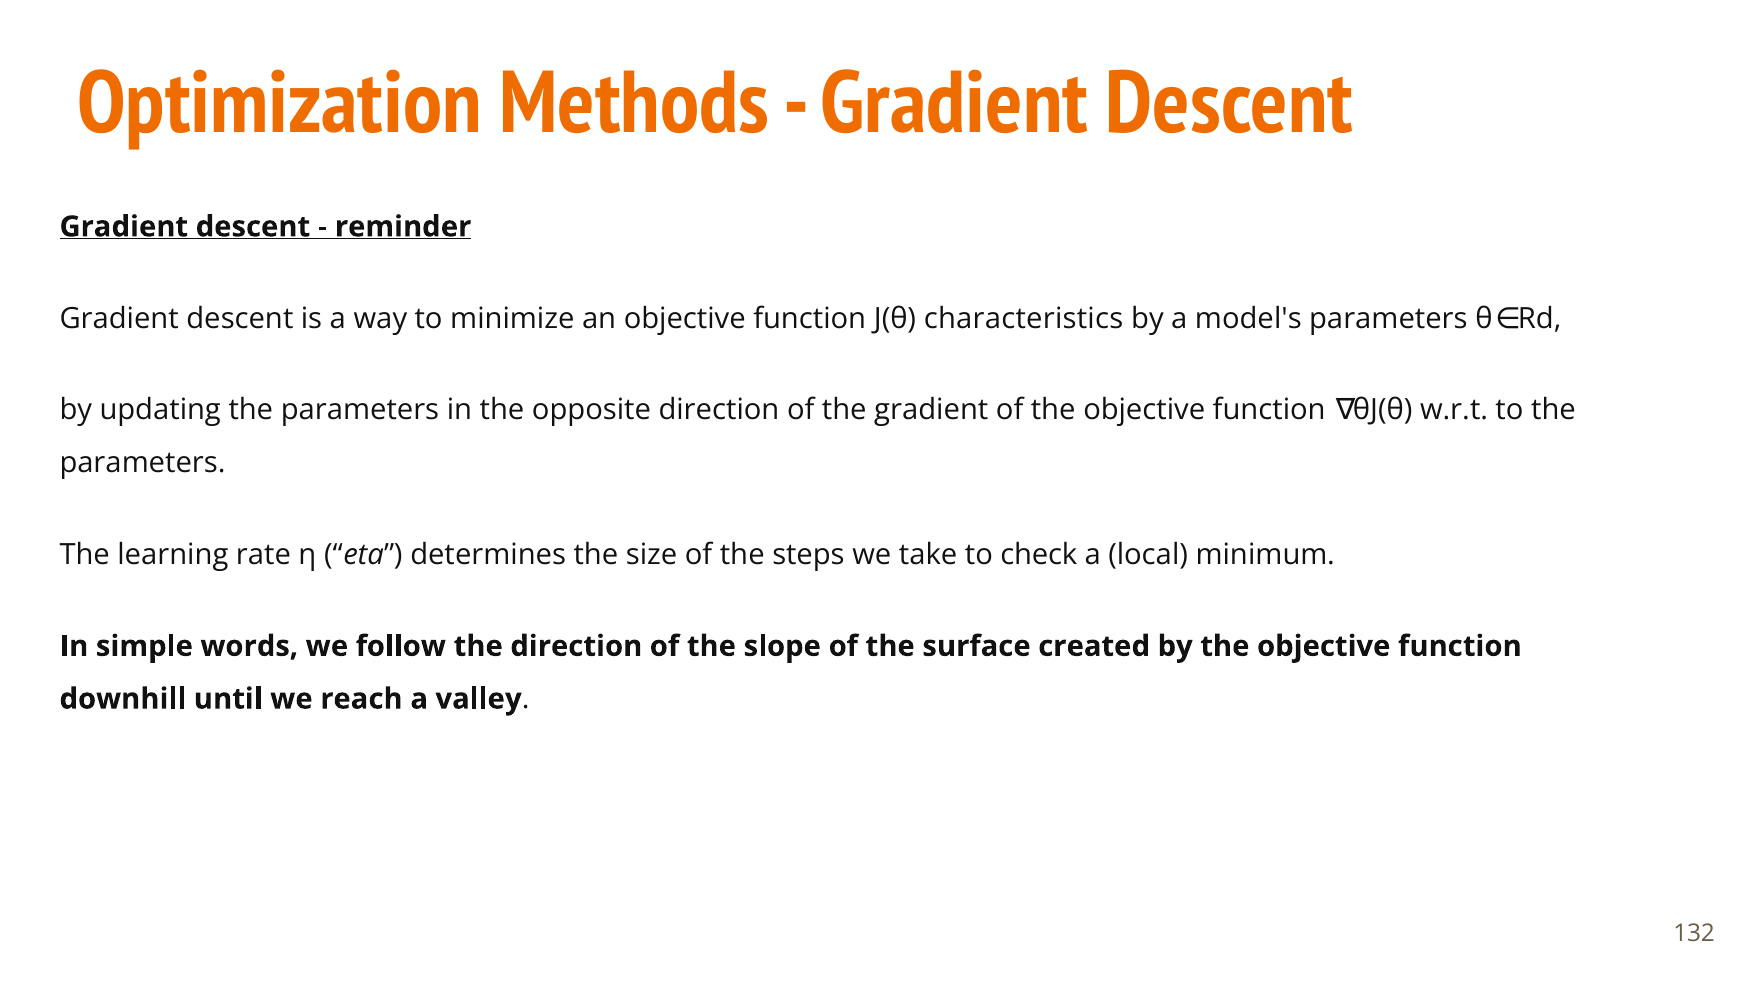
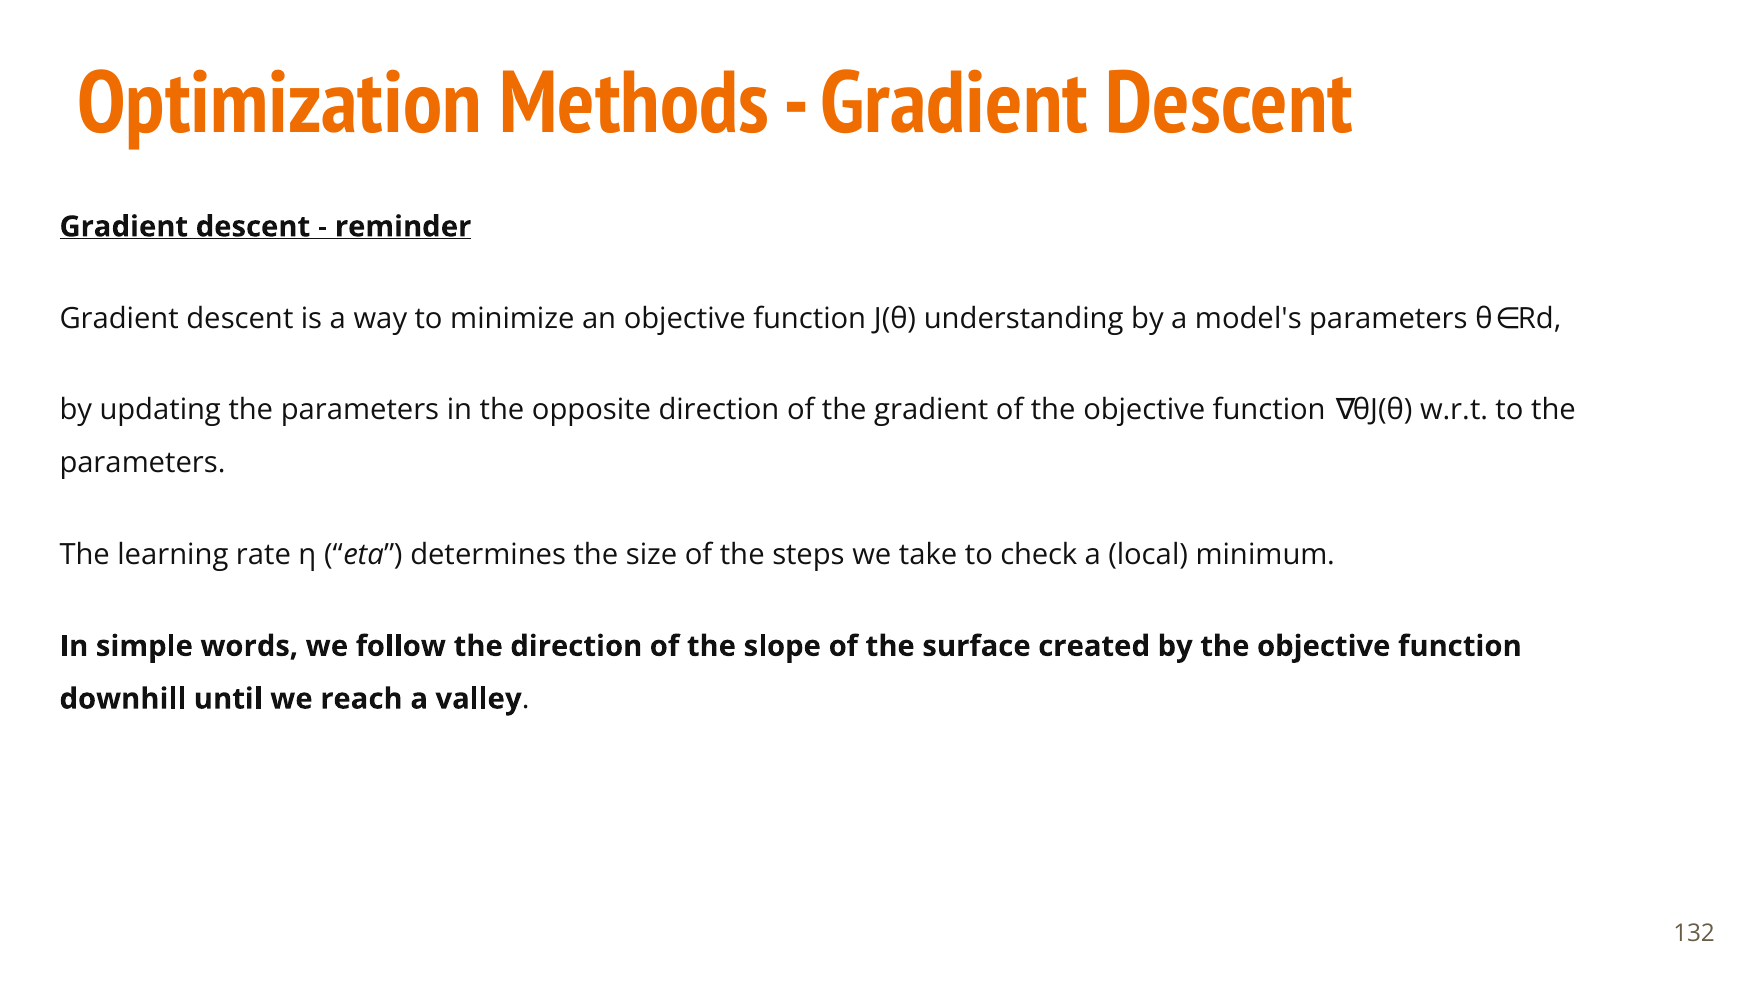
characteristics: characteristics -> understanding
